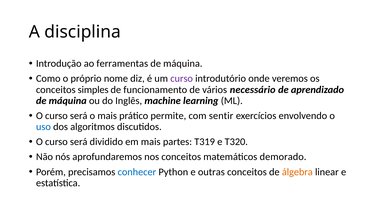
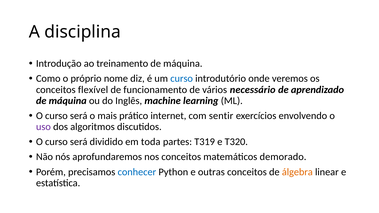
ferramentas: ferramentas -> treinamento
curso at (182, 79) colour: purple -> blue
simples: simples -> flexível
permite: permite -> internet
uso colour: blue -> purple
em mais: mais -> toda
